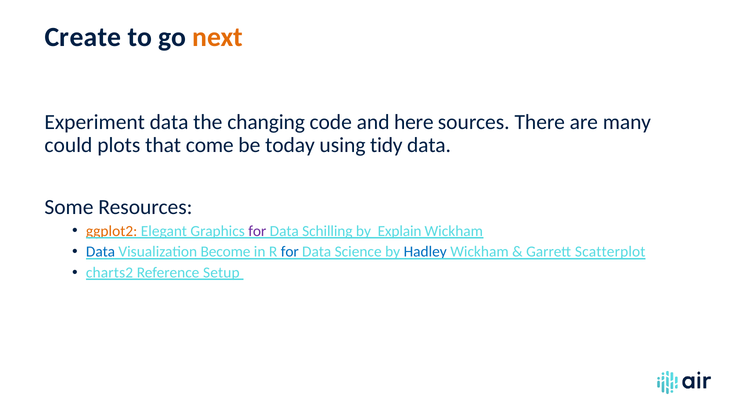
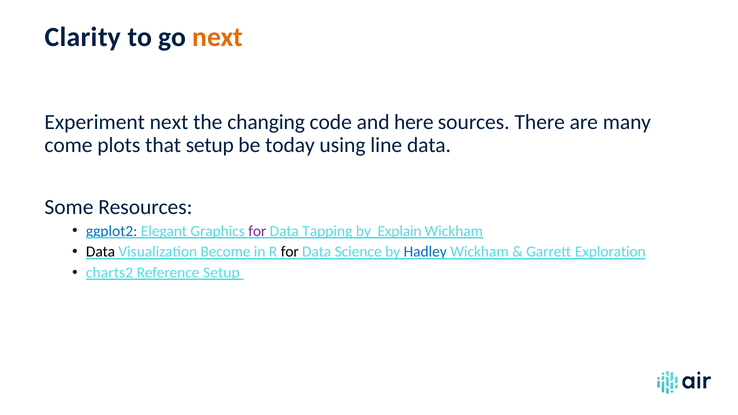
Create: Create -> Clarity
Experiment data: data -> next
could: could -> come
that come: come -> setup
tidy: tidy -> line
ggplot2 colour: orange -> blue
Schilling: Schilling -> Tapping
Data at (101, 252) colour: blue -> black
for at (290, 252) colour: blue -> black
Scatterplot: Scatterplot -> Exploration
